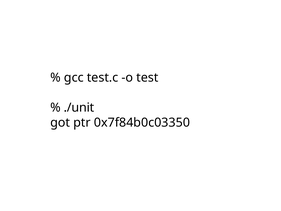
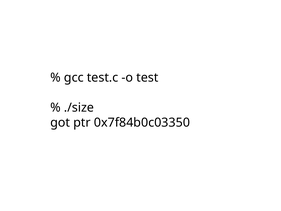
./unit: ./unit -> ./size
